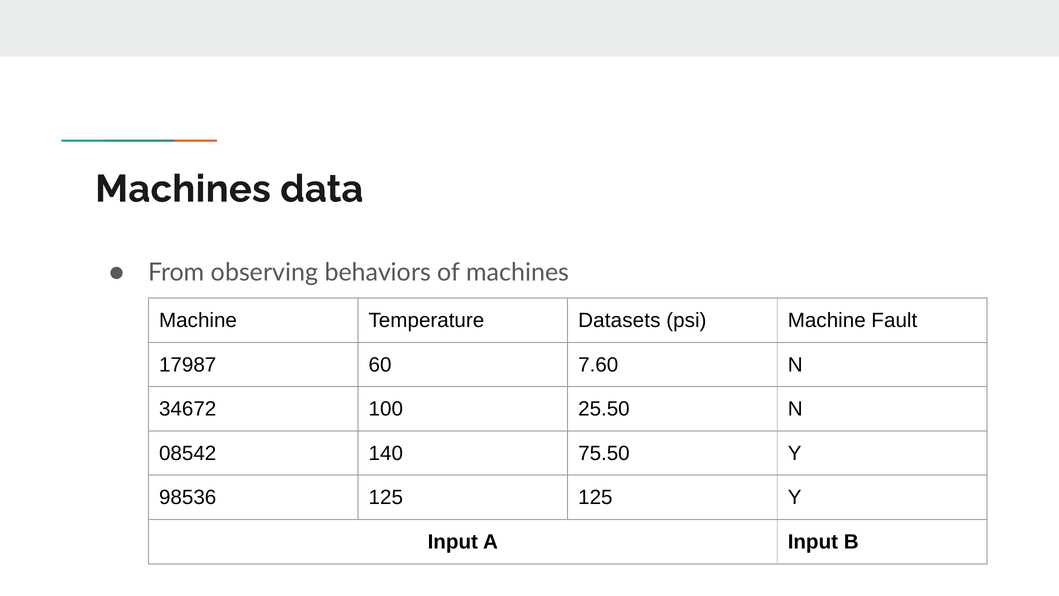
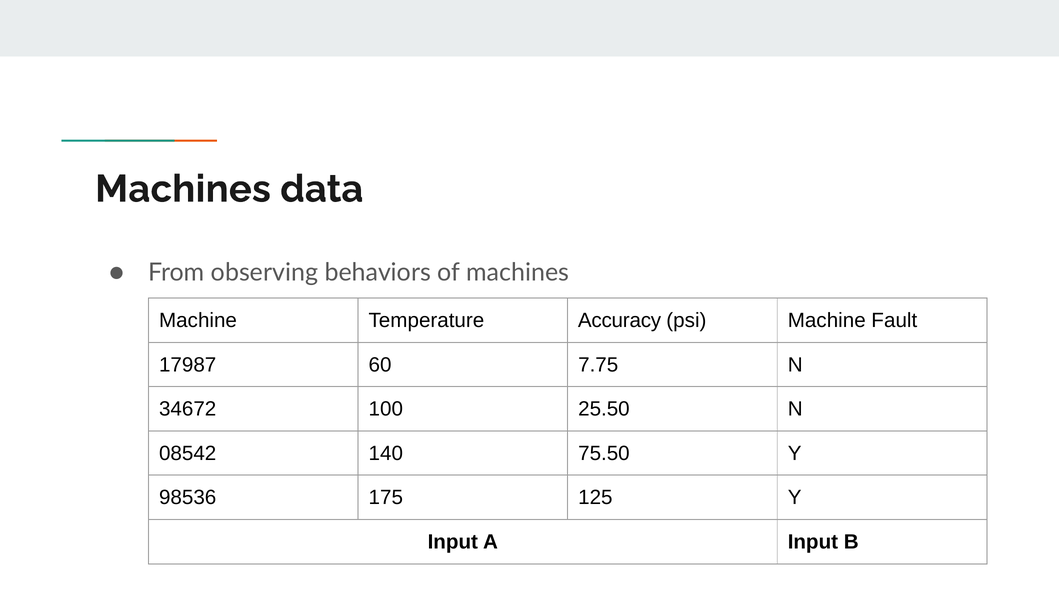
Datasets: Datasets -> Accuracy
7.60: 7.60 -> 7.75
98536 125: 125 -> 175
